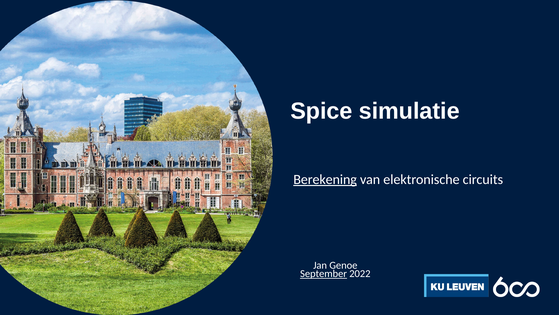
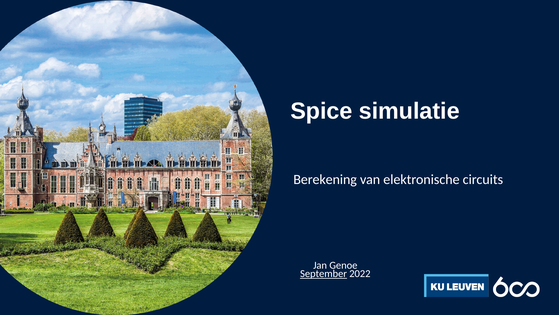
Berekening underline: present -> none
